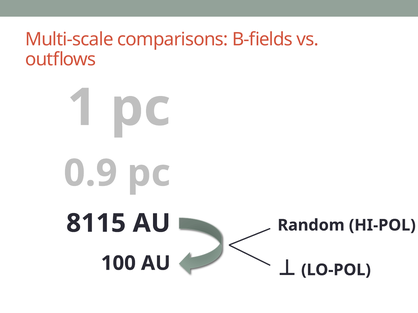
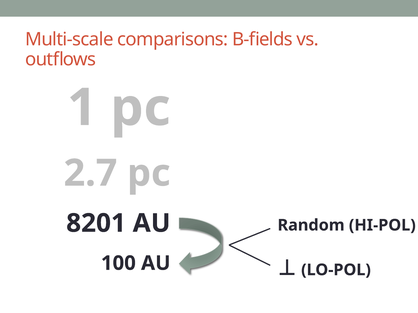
0.9: 0.9 -> 2.7
8115: 8115 -> 8201
